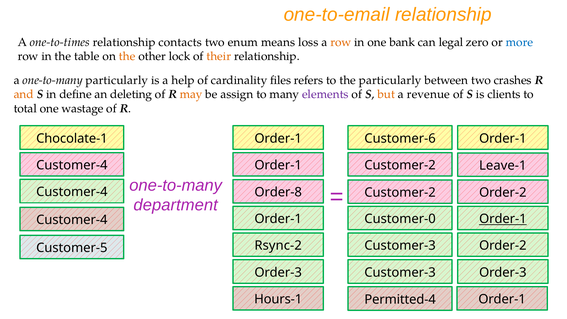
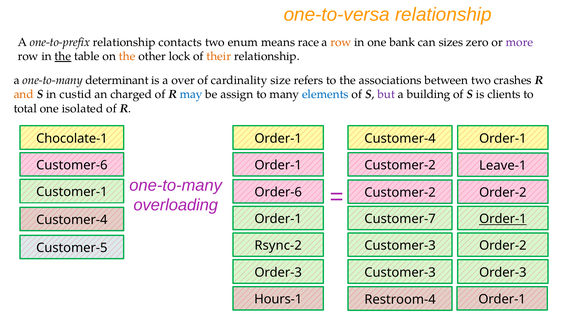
one-to-email: one-to-email -> one-to-versa
one-to-times: one-to-times -> one-to-prefix
loss: loss -> race
legal: legal -> sizes
more colour: blue -> purple
the at (63, 56) underline: none -> present
one-to-many particularly: particularly -> determinant
help: help -> over
files: files -> size
the particularly: particularly -> associations
define: define -> custid
deleting: deleting -> charged
may colour: orange -> blue
elements colour: purple -> blue
but colour: orange -> purple
revenue: revenue -> building
wastage: wastage -> isolated
Customer-6 at (400, 138): Customer-6 -> Customer-4
Customer-4 at (72, 165): Customer-4 -> Customer-6
Customer-4 at (72, 192): Customer-4 -> Customer-1
Order-8: Order-8 -> Order-6
department: department -> overloading
Customer-0: Customer-0 -> Customer-7
Permitted-4: Permitted-4 -> Restroom-4
